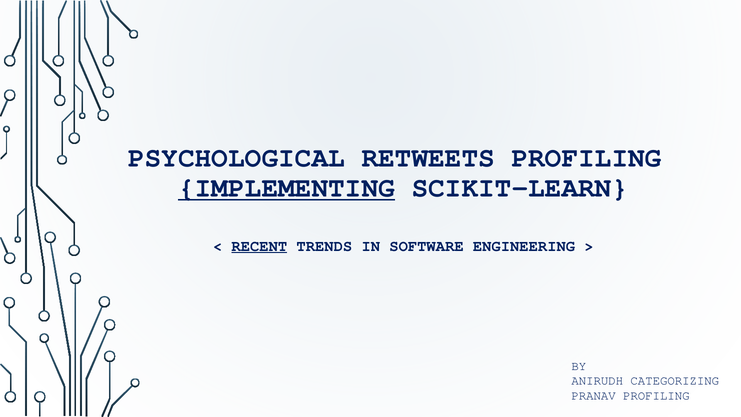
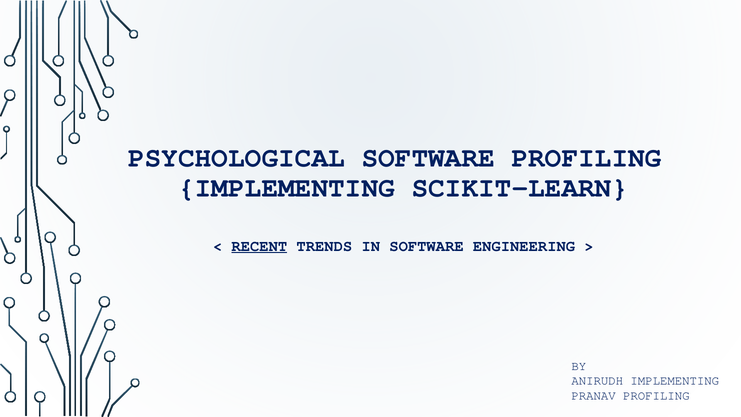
PSYCHOLOGICAL RETWEETS: RETWEETS -> SOFTWARE
IMPLEMENTING at (287, 188) underline: present -> none
ANIRUDH CATEGORIZING: CATEGORIZING -> IMPLEMENTING
